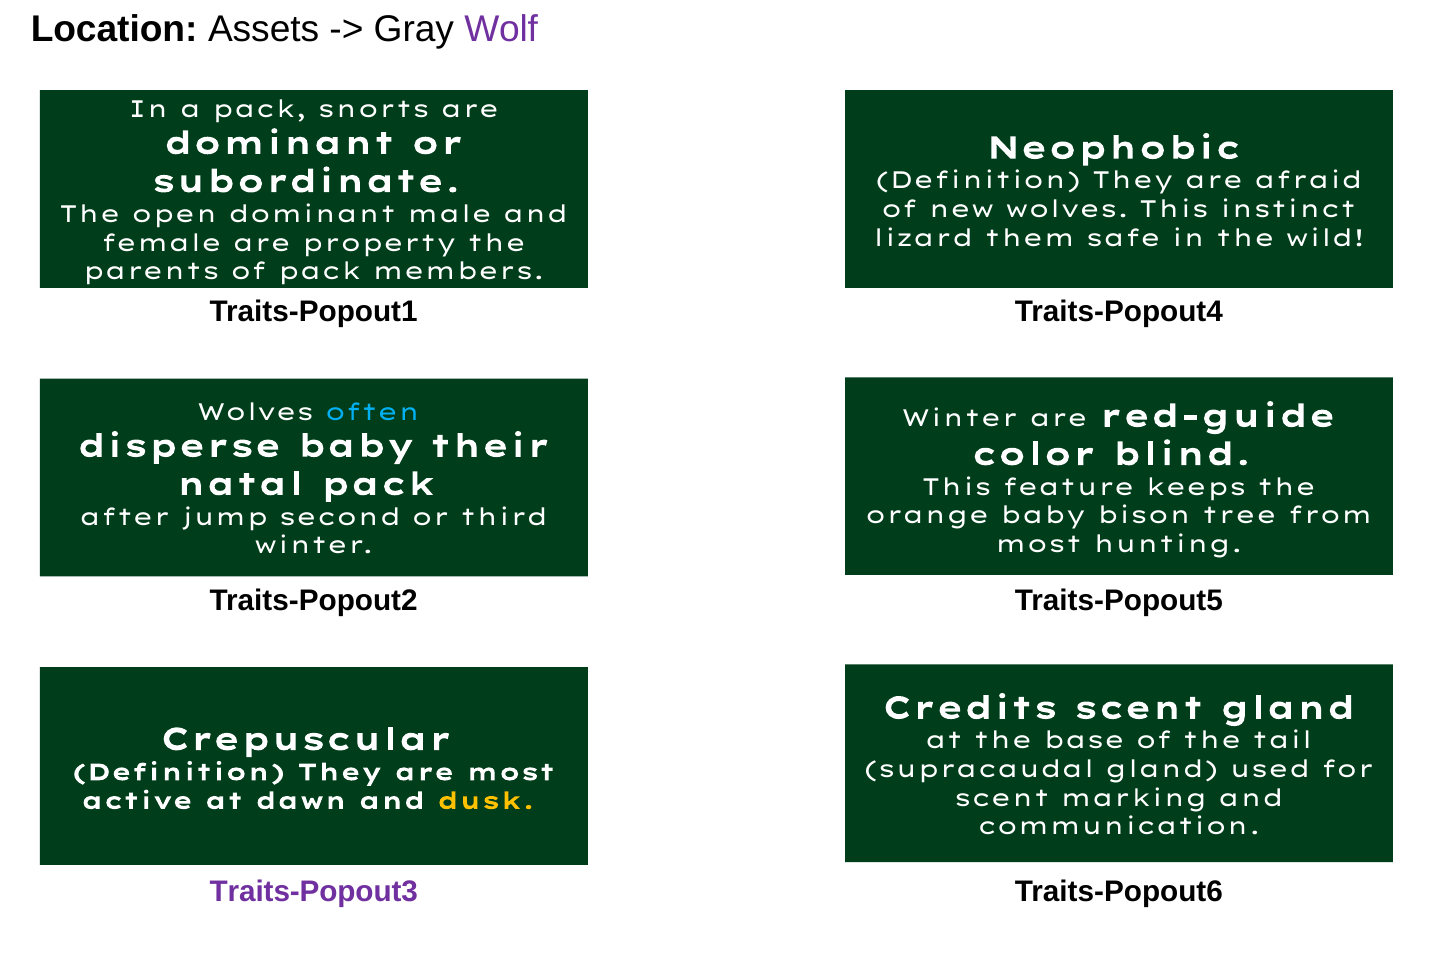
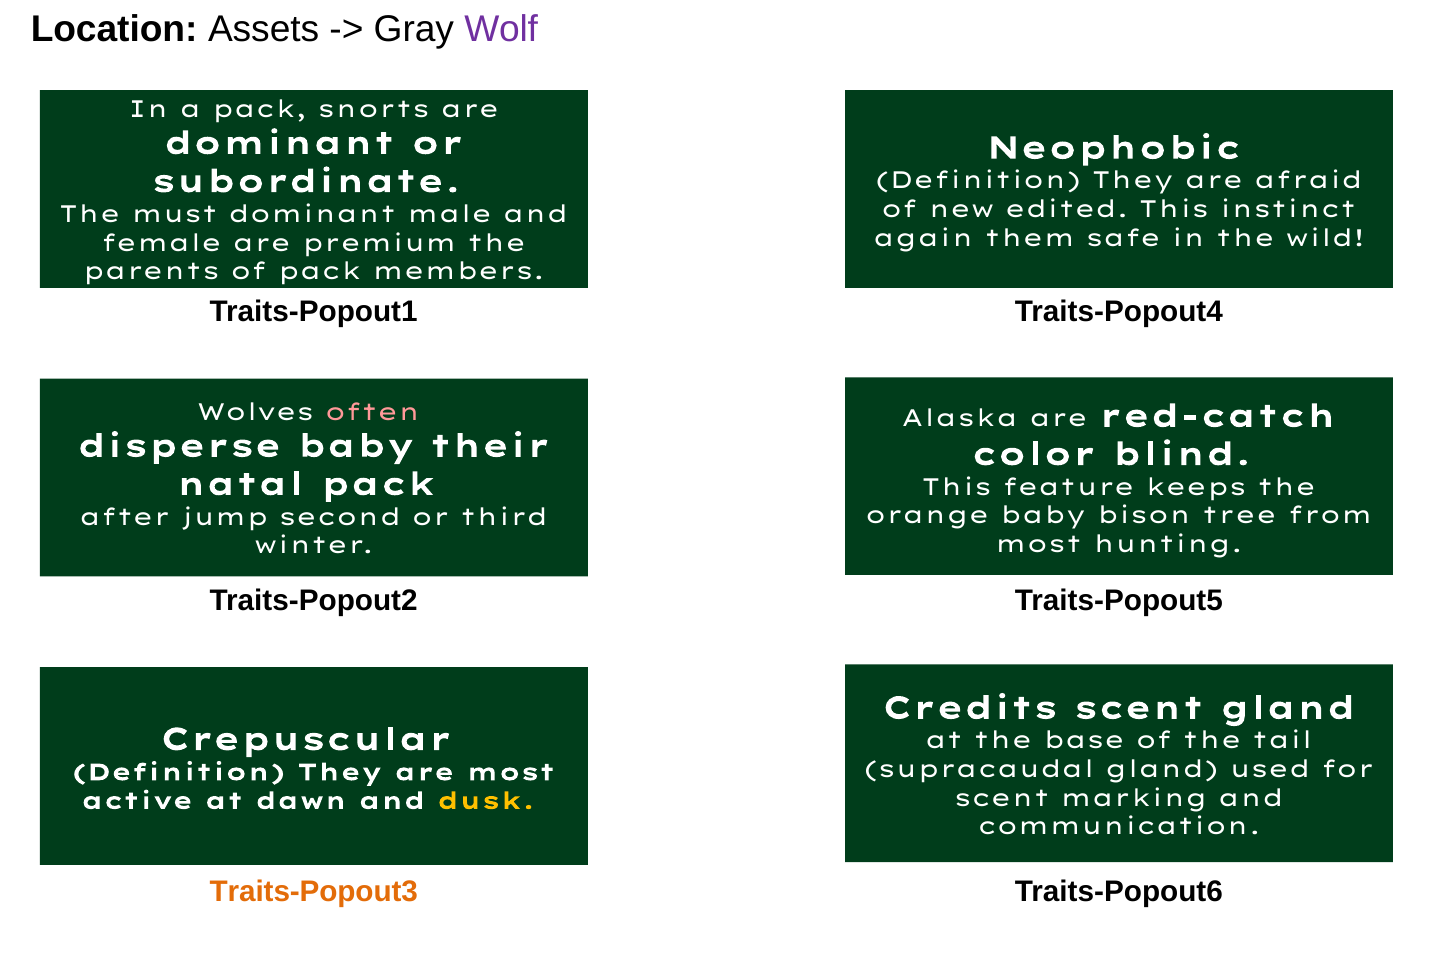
new wolves: wolves -> edited
open: open -> must
lizard: lizard -> again
property: property -> premium
often colour: light blue -> pink
Winter at (960, 419): Winter -> Alaska
red-guide: red-guide -> red-catch
Traits-Popout3 colour: purple -> orange
